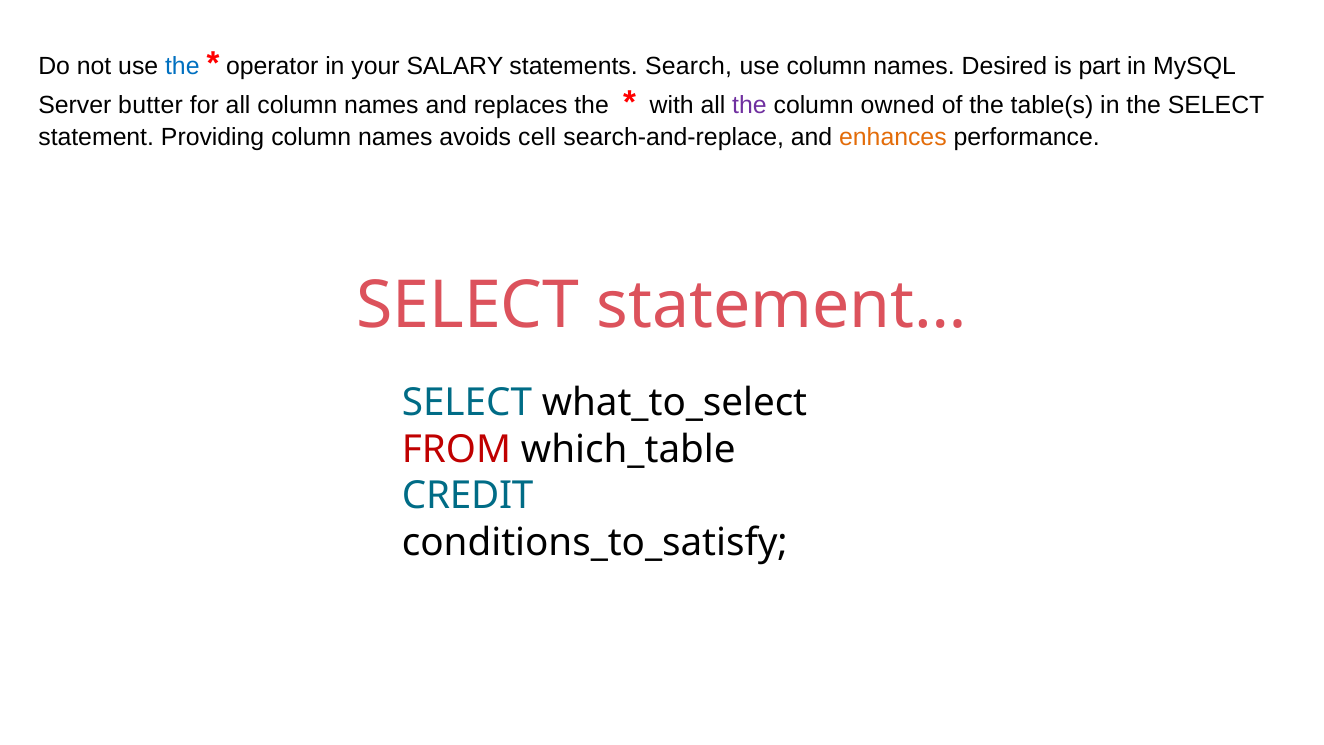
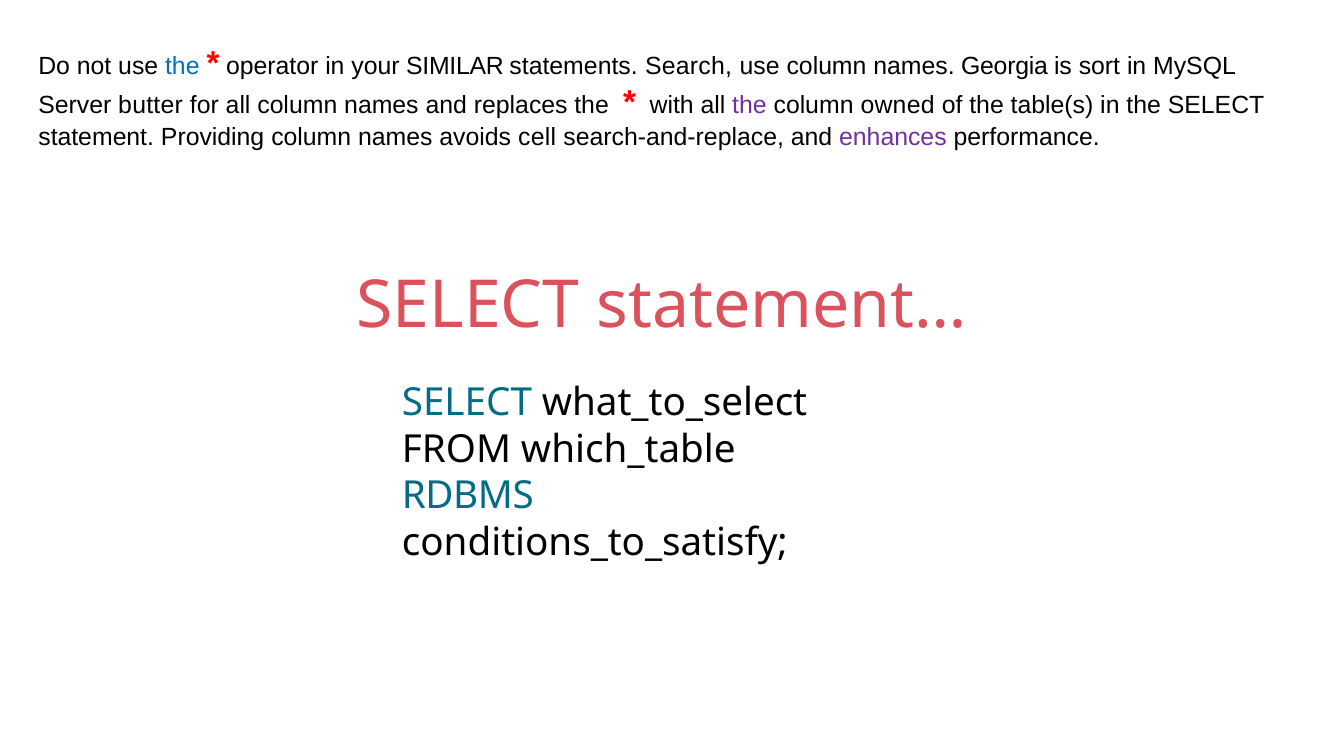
SALARY: SALARY -> SIMILAR
Desired: Desired -> Georgia
part: part -> sort
enhances colour: orange -> purple
FROM colour: red -> black
CREDIT: CREDIT -> RDBMS
